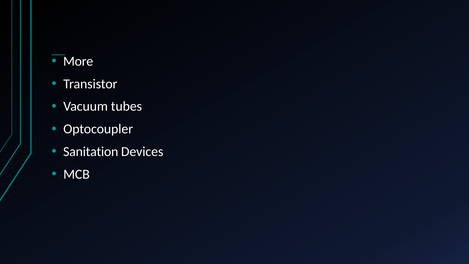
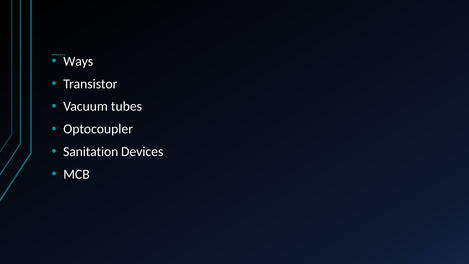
More: More -> Ways
